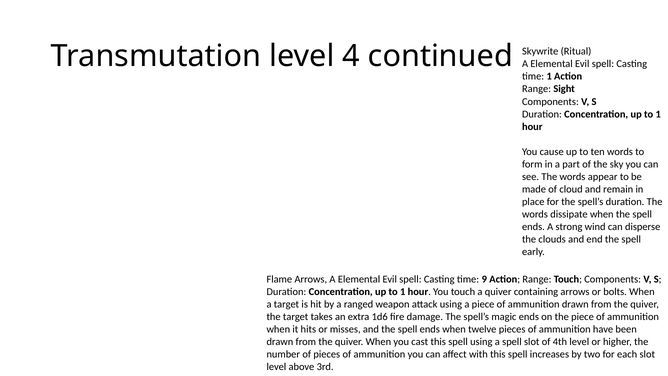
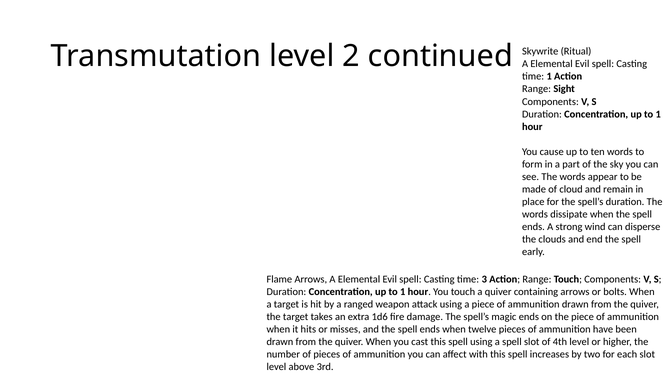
4: 4 -> 2
9: 9 -> 3
